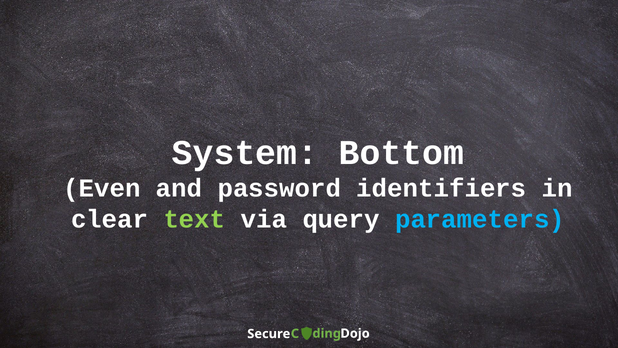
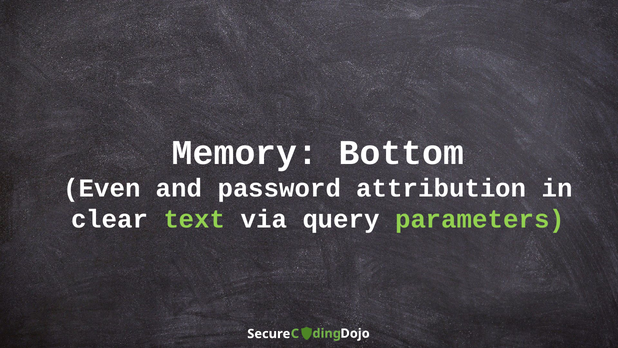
System: System -> Memory
identifiers: identifiers -> attribution
parameters colour: light blue -> light green
